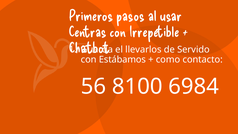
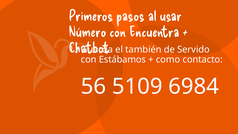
Centras: Centras -> Número
Irrepetible: Irrepetible -> Encuentra
llevarlos: llevarlos -> también
8100: 8100 -> 5109
